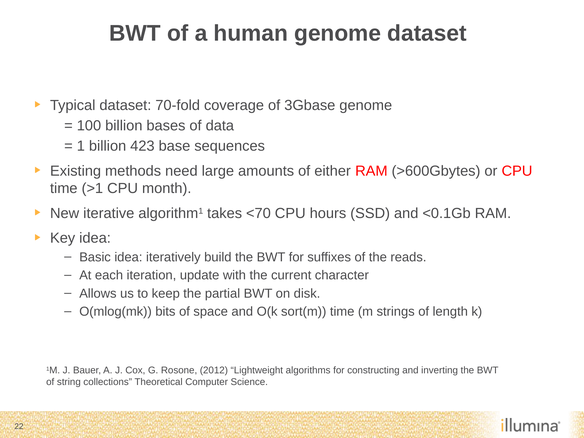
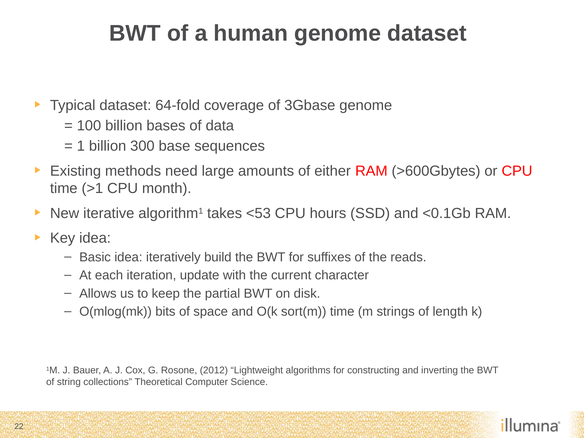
70-fold: 70-fold -> 64-fold
423: 423 -> 300
<70: <70 -> <53
